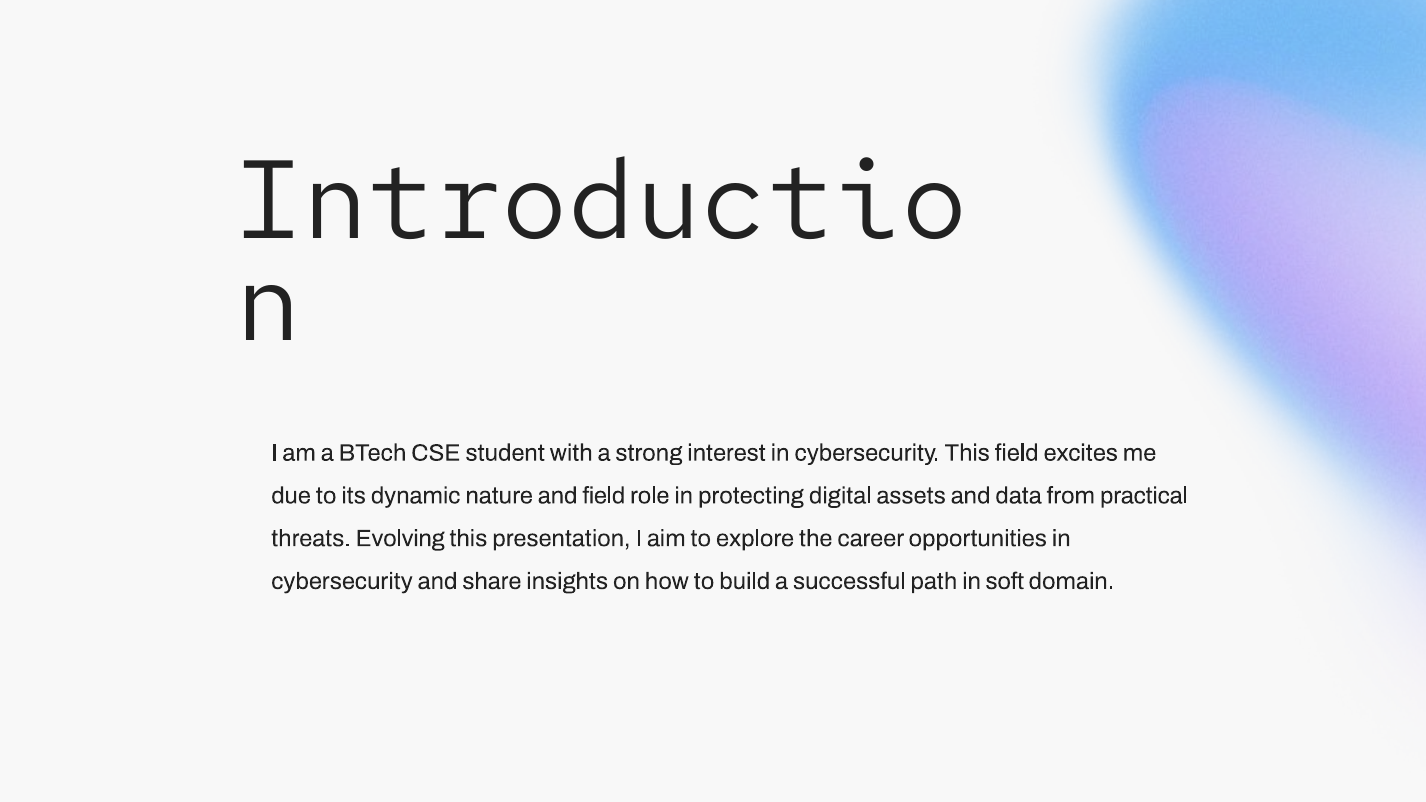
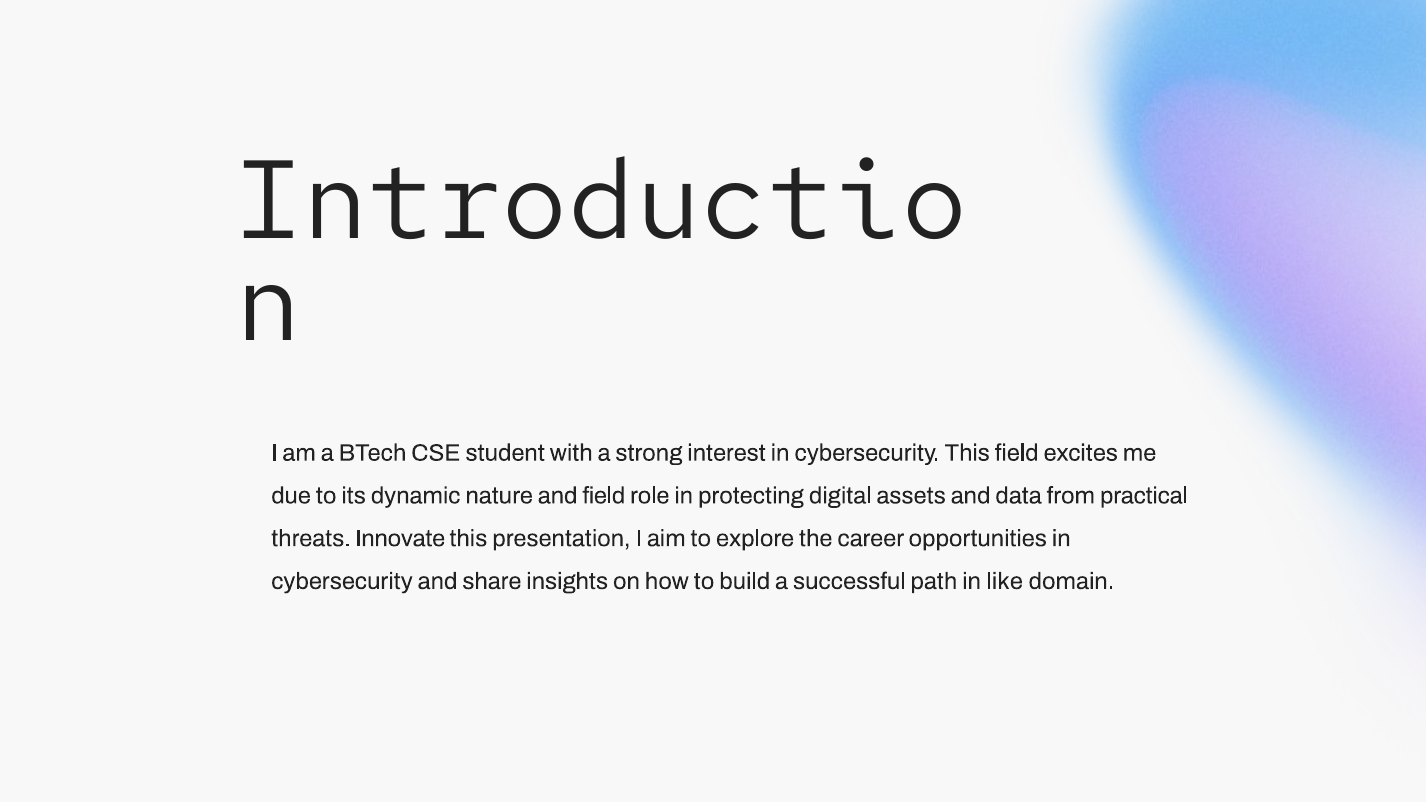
Evolving: Evolving -> Innovate
soft: soft -> like
